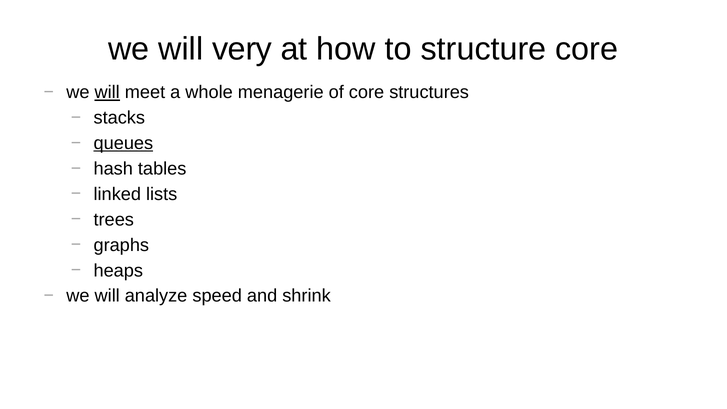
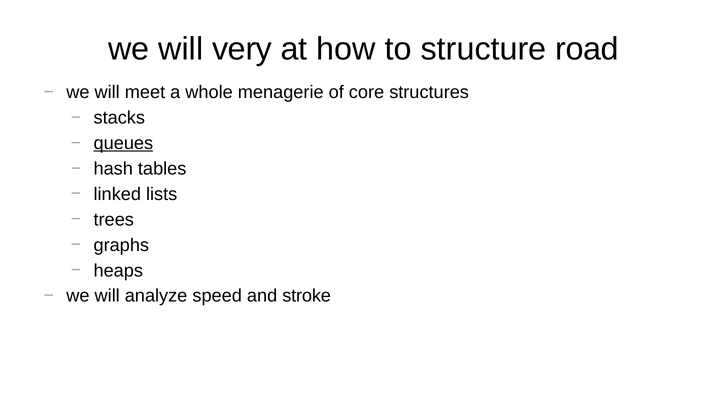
structure core: core -> road
will at (107, 92) underline: present -> none
shrink: shrink -> stroke
